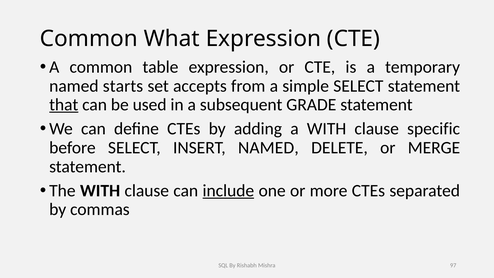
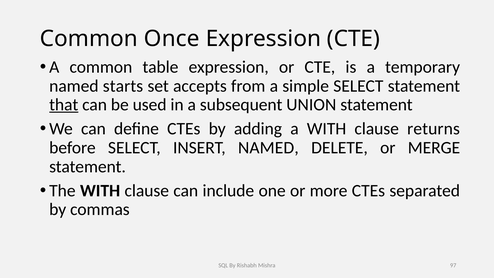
What: What -> Once
GRADE: GRADE -> UNION
specific: specific -> returns
include underline: present -> none
